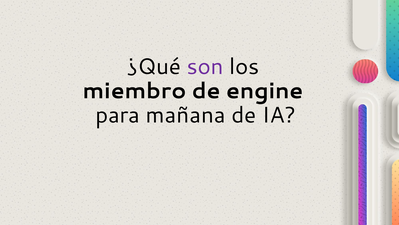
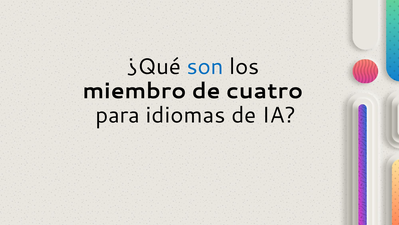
son colour: purple -> blue
engine: engine -> cuatro
mañana: mañana -> idiomas
